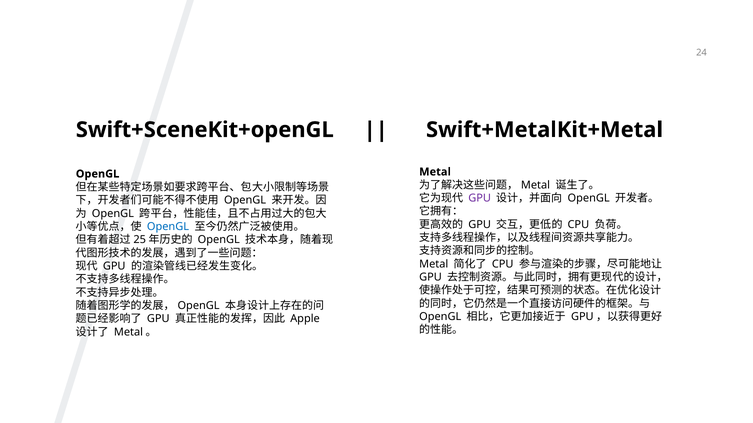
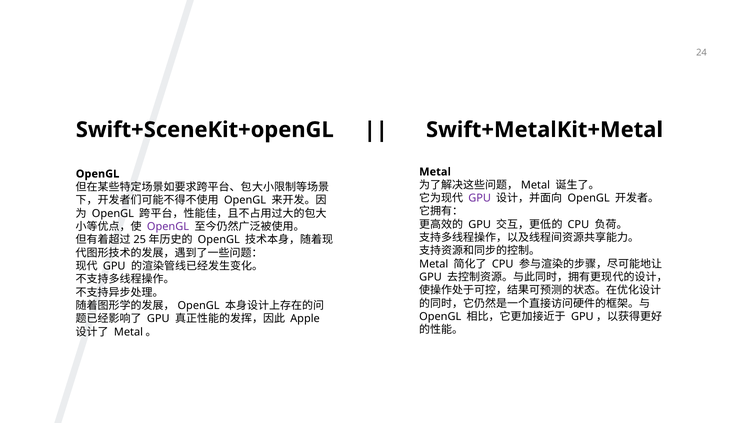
OpenGL at (168, 227) colour: blue -> purple
